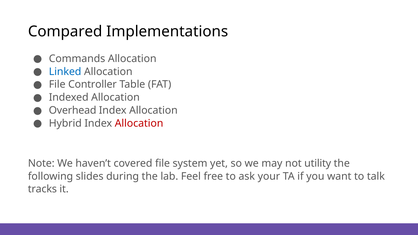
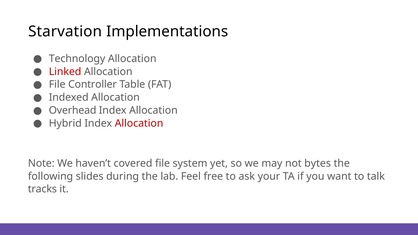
Compared: Compared -> Starvation
Commands: Commands -> Technology
Linked colour: blue -> red
utility: utility -> bytes
